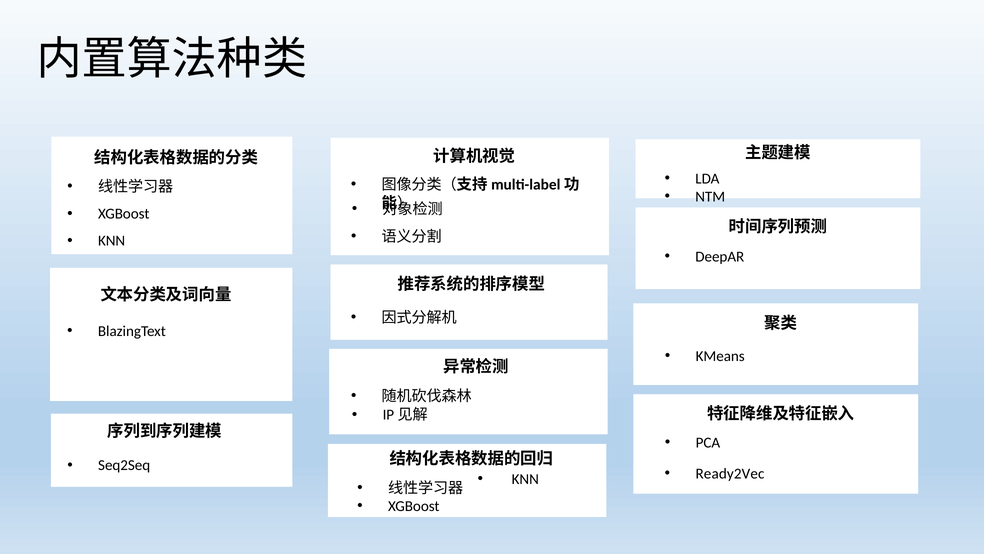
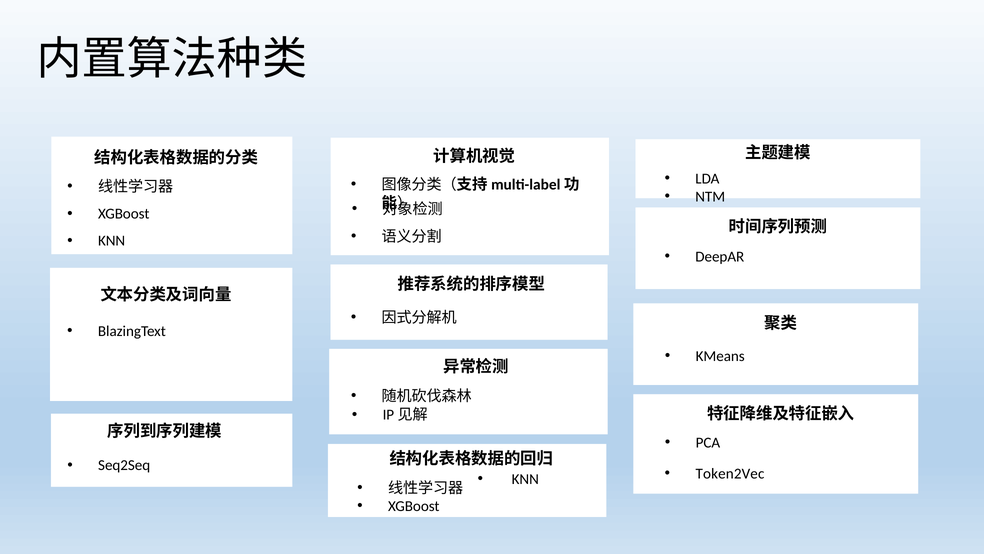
Ready2Vec: Ready2Vec -> Token2Vec
